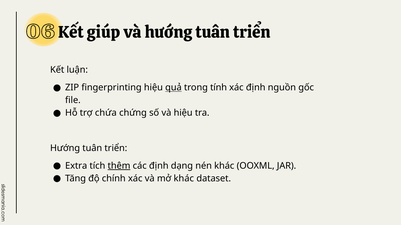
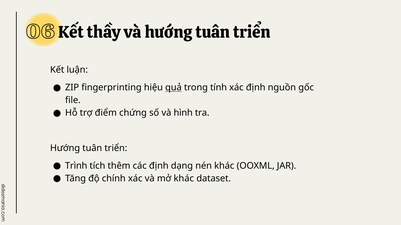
giúp: giúp -> thầy
chứa: chứa -> điểm
và hiệu: hiệu -> hình
Extra: Extra -> Trình
thêm underline: present -> none
